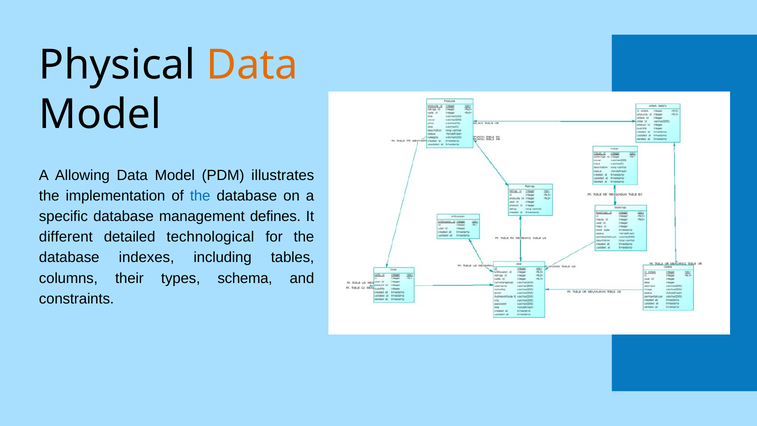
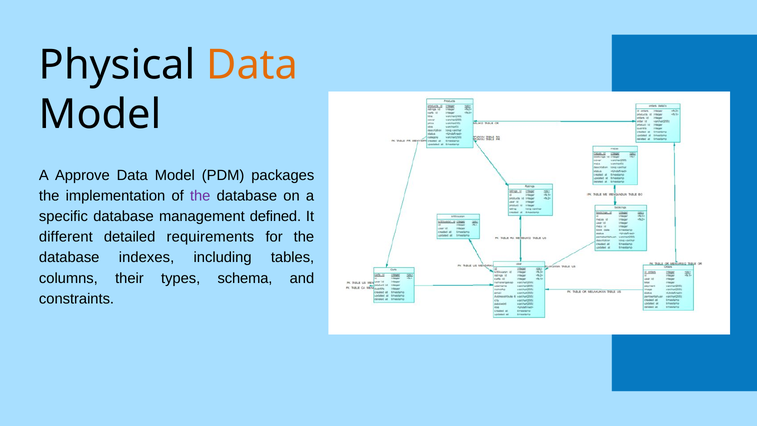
Allowing: Allowing -> Approve
illustrates: illustrates -> packages
the at (200, 196) colour: blue -> purple
defines: defines -> defined
technological: technological -> requirements
